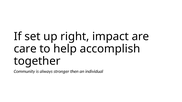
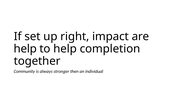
care at (25, 49): care -> help
accomplish: accomplish -> completion
